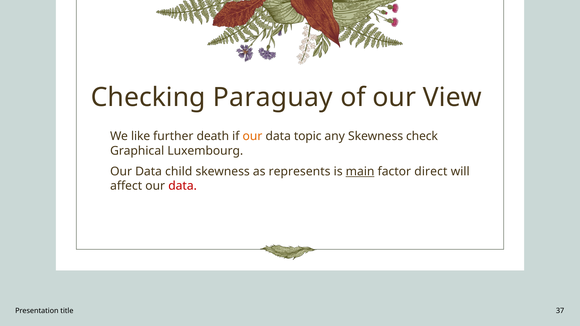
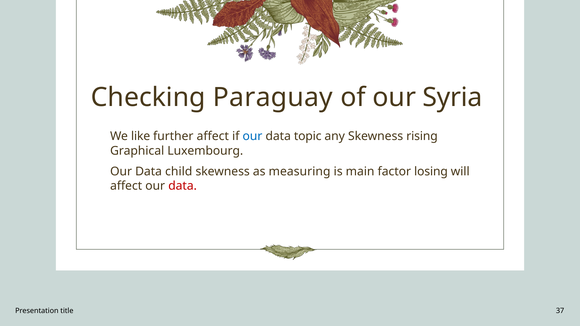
View: View -> Syria
further death: death -> affect
our at (252, 136) colour: orange -> blue
check: check -> rising
represents: represents -> measuring
main underline: present -> none
direct: direct -> losing
